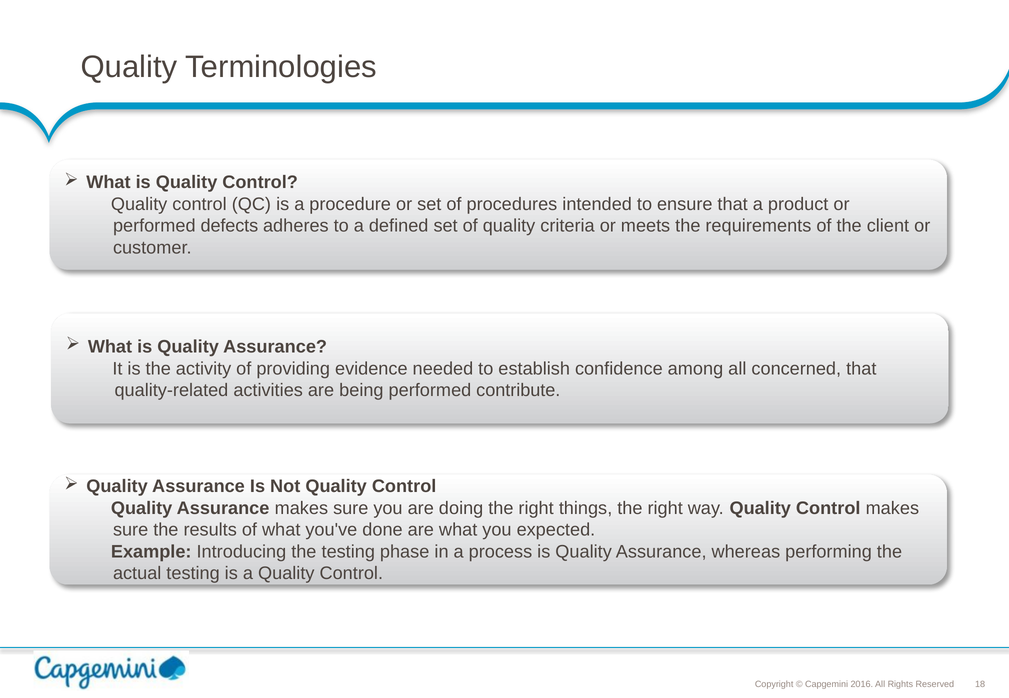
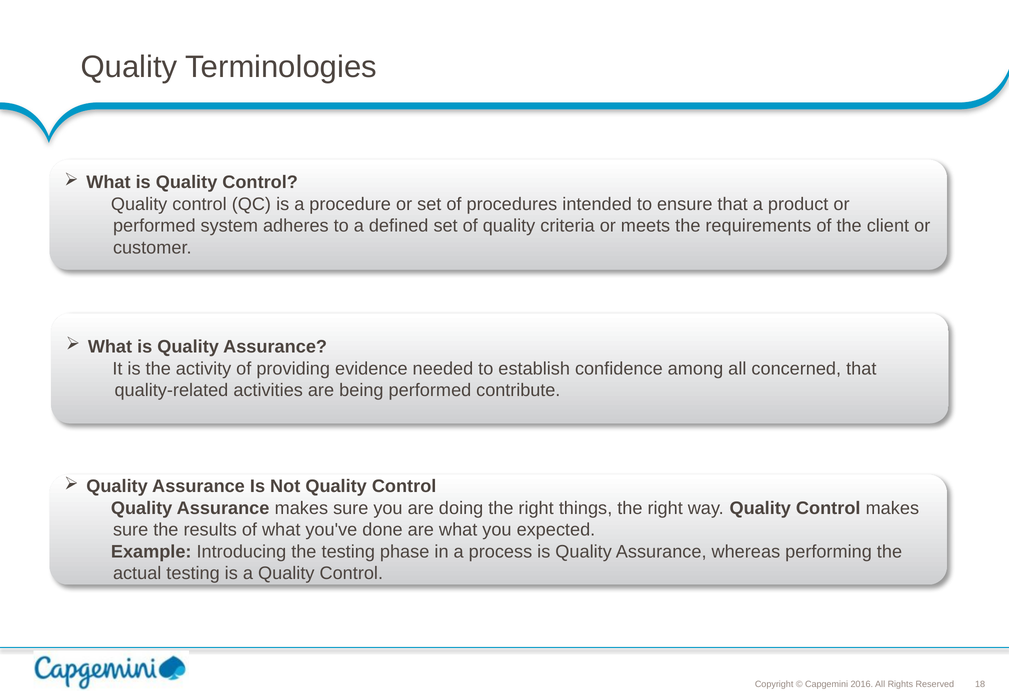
defects: defects -> system
